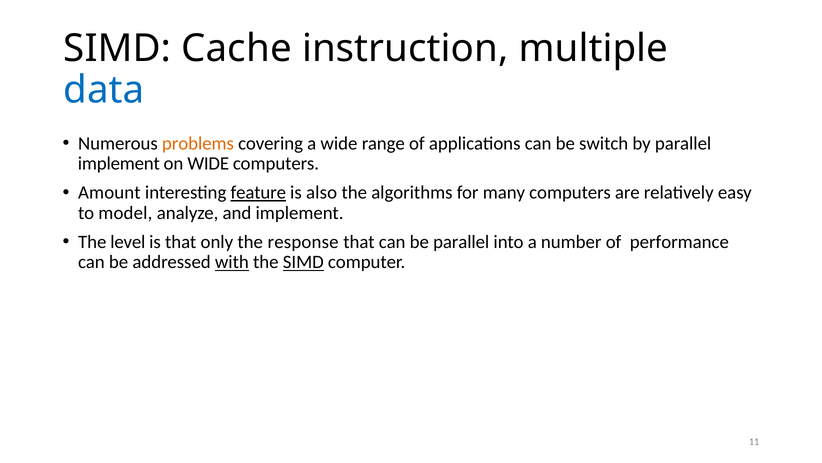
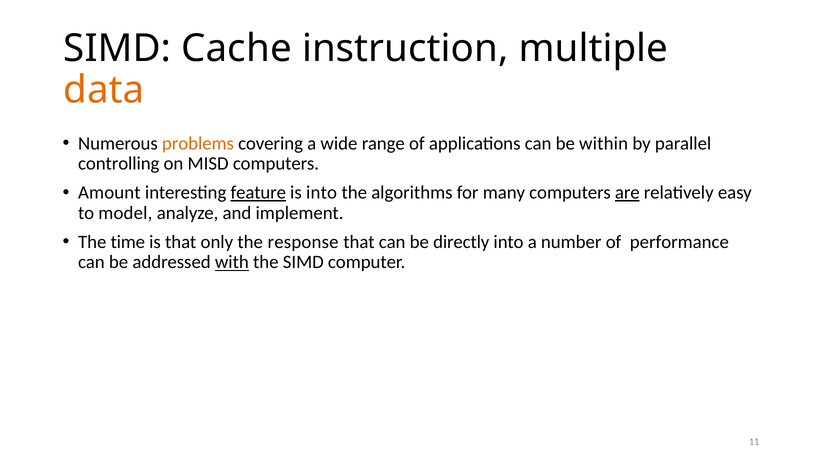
data colour: blue -> orange
switch: switch -> within
implement at (119, 164): implement -> controlling
on WIDE: WIDE -> MISD
is also: also -> into
are underline: none -> present
level: level -> time
be parallel: parallel -> directly
SIMD at (303, 262) underline: present -> none
